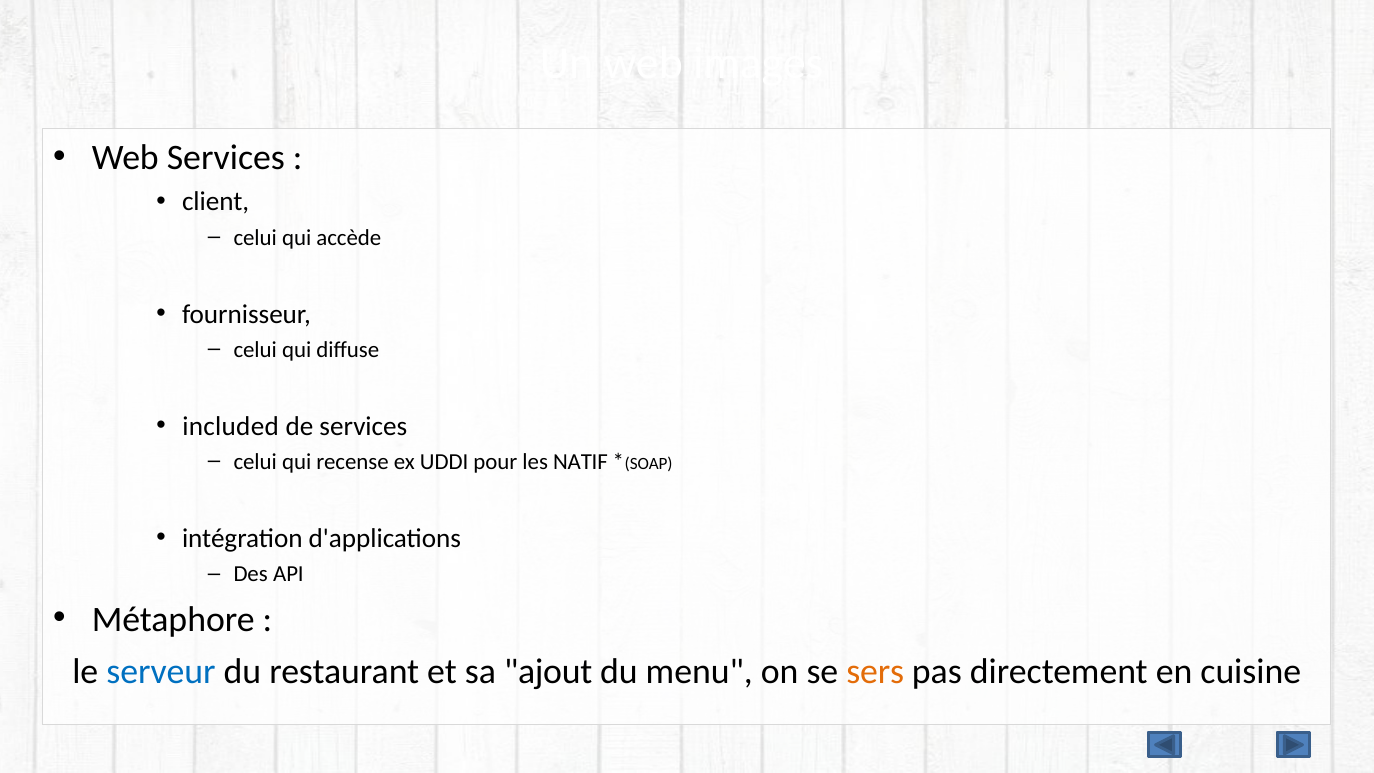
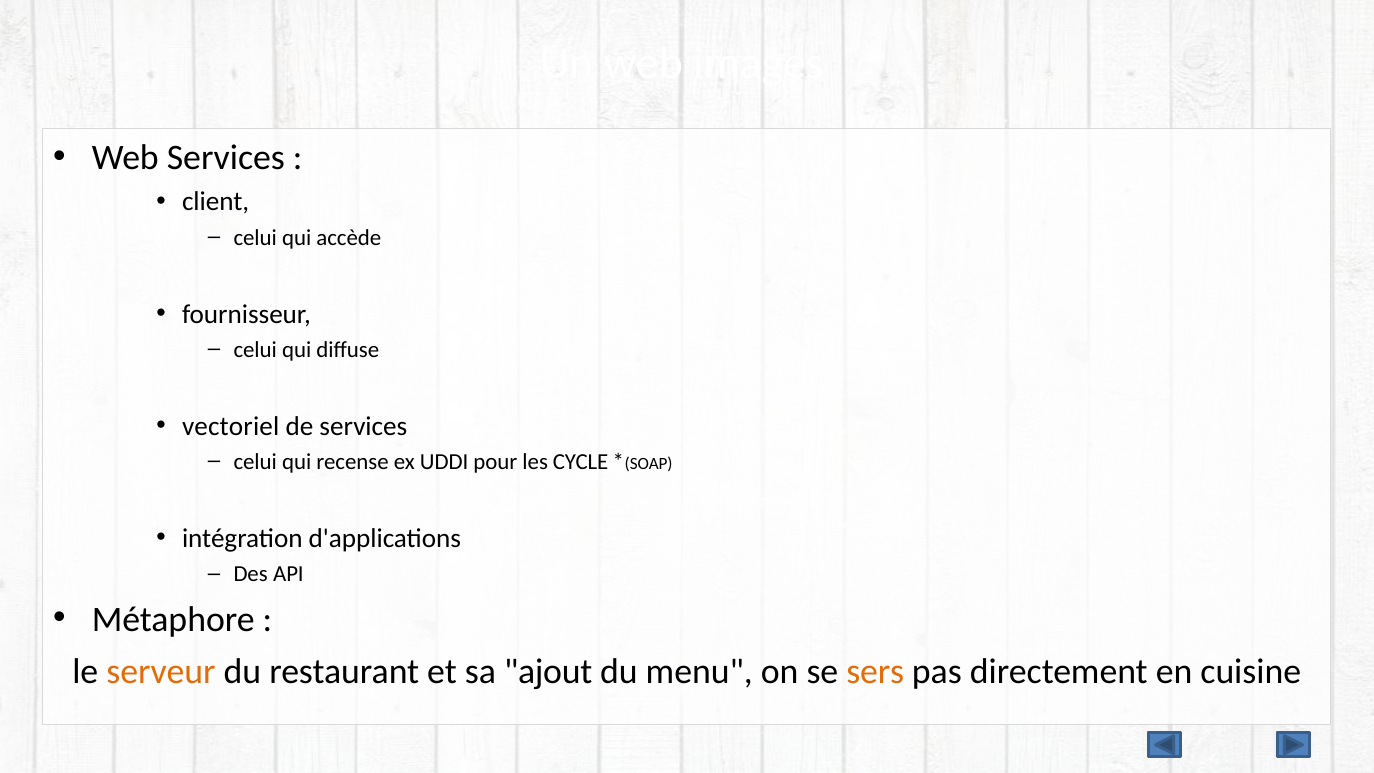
included: included -> vectoriel
NATIF: NATIF -> CYCLE
serveur colour: blue -> orange
